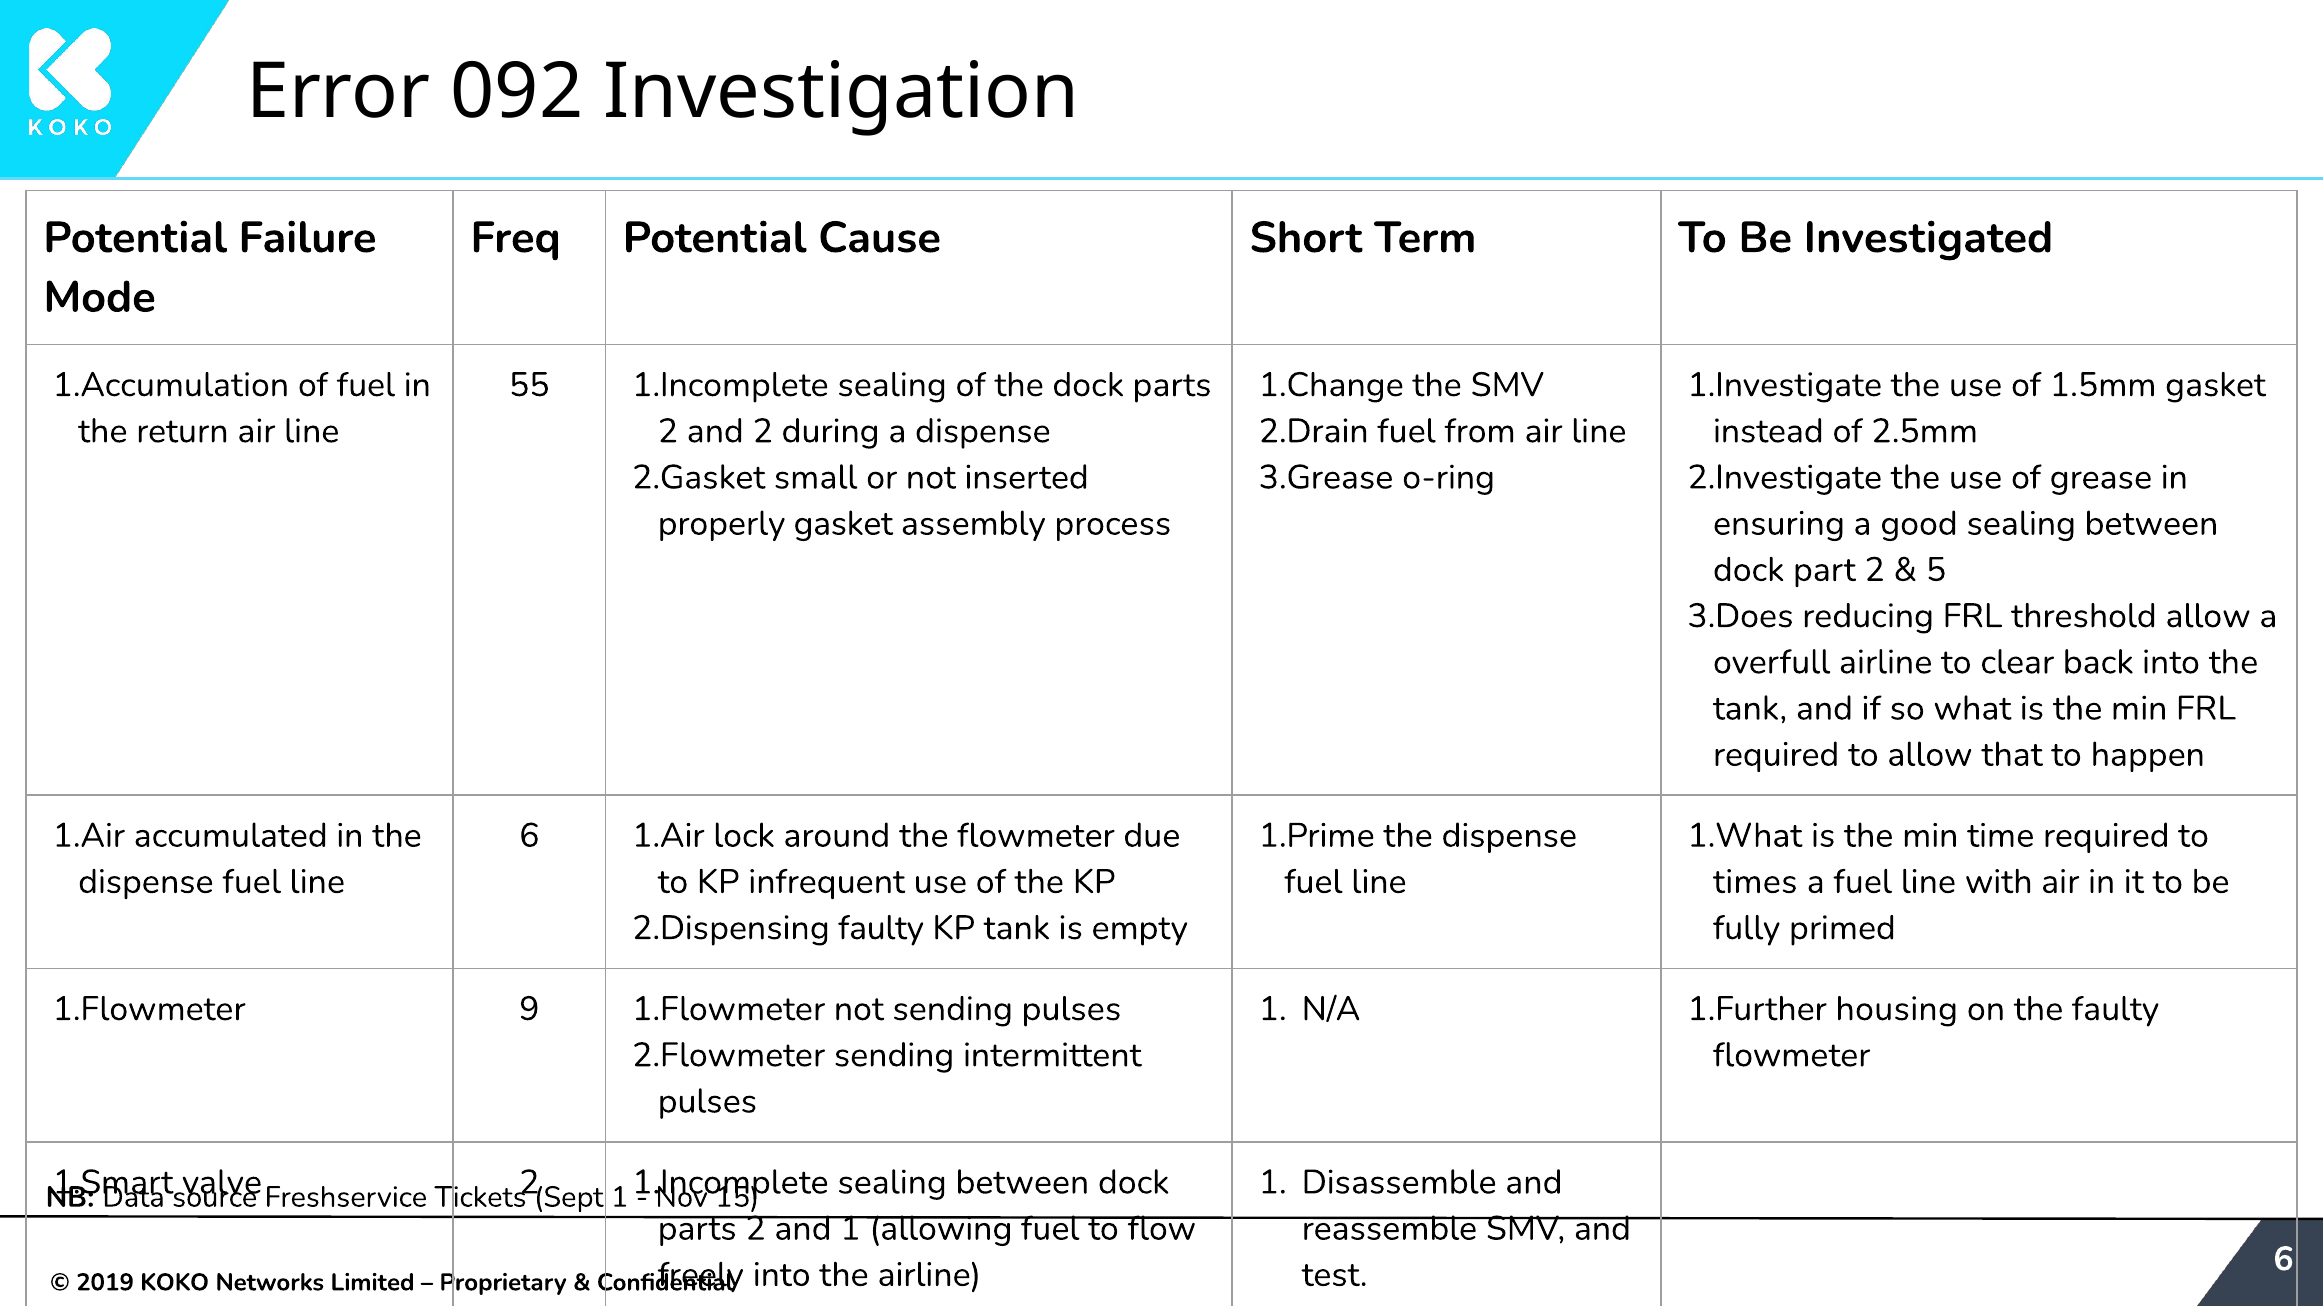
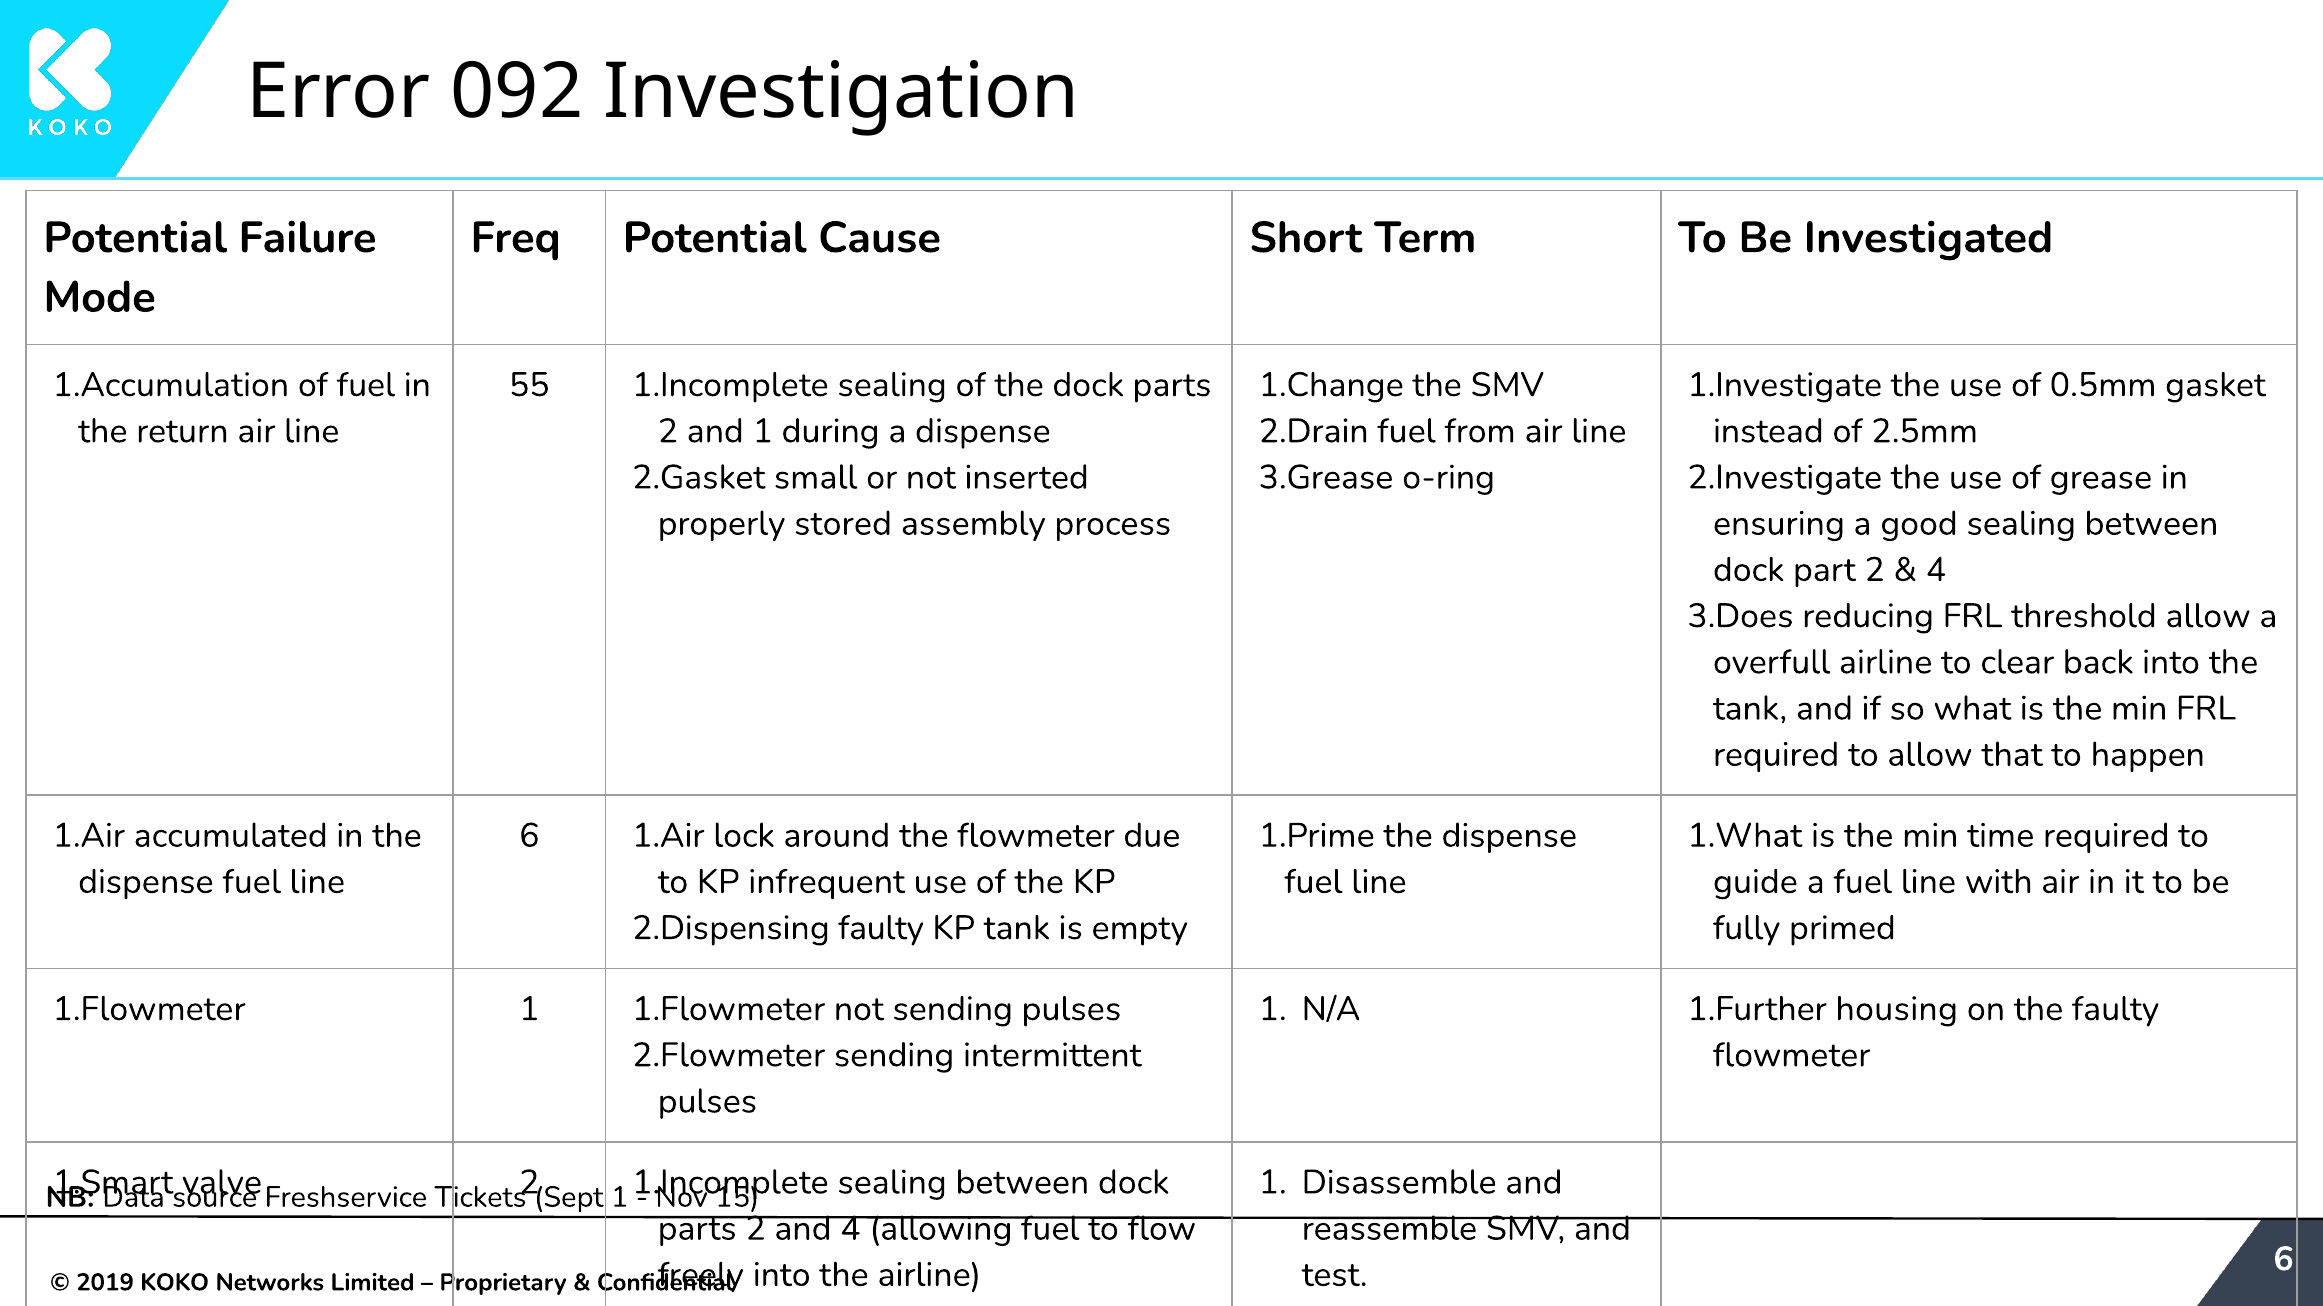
1.5mm: 1.5mm -> 0.5mm
and 2: 2 -> 1
properly gasket: gasket -> stored
5 at (1936, 570): 5 -> 4
times: times -> guide
9 at (529, 1009): 9 -> 1
and 1: 1 -> 4
